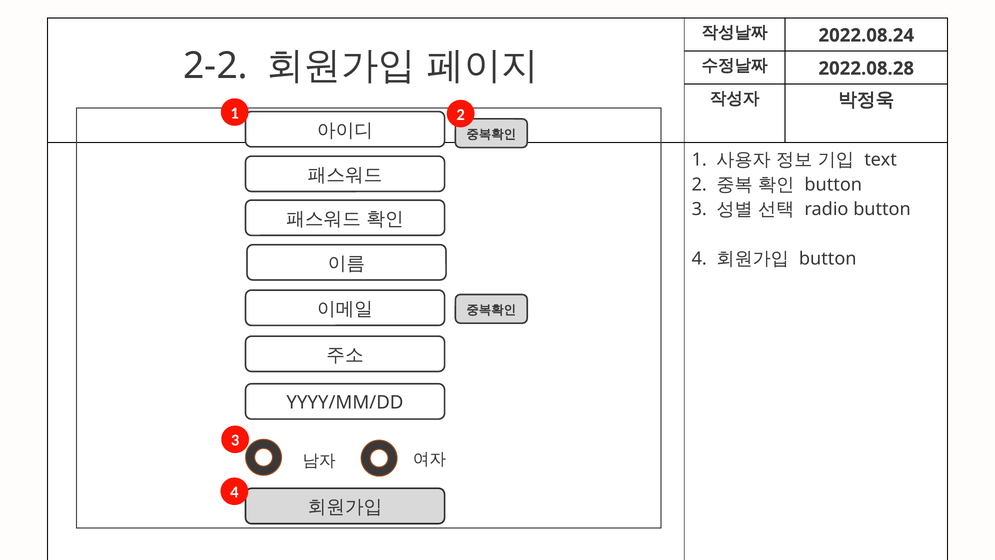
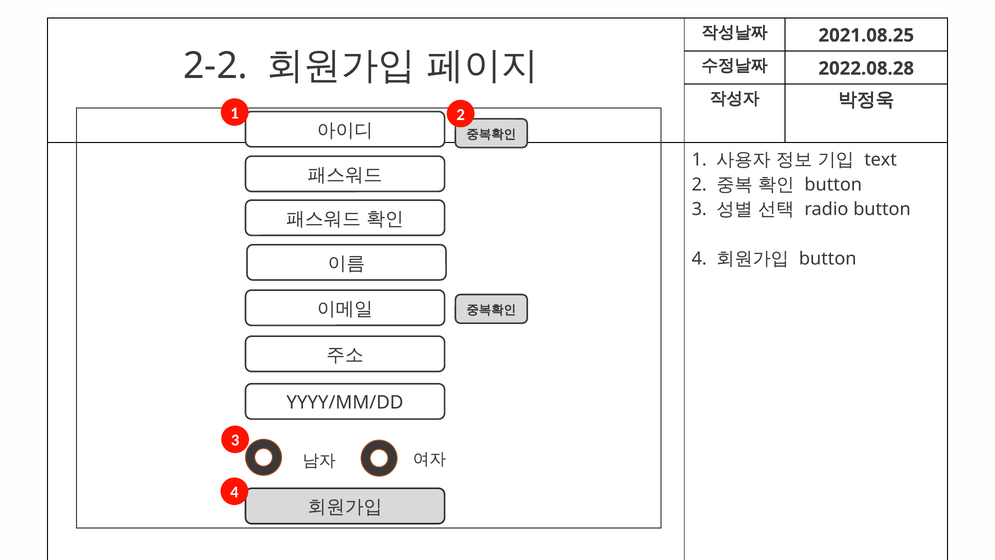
2022.08.24: 2022.08.24 -> 2021.08.25
